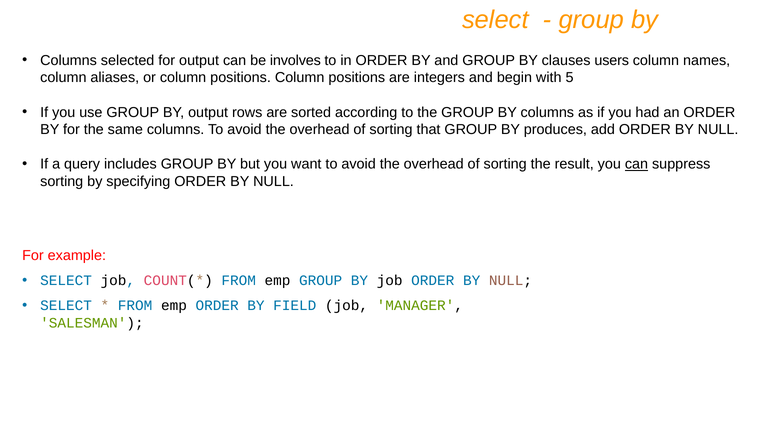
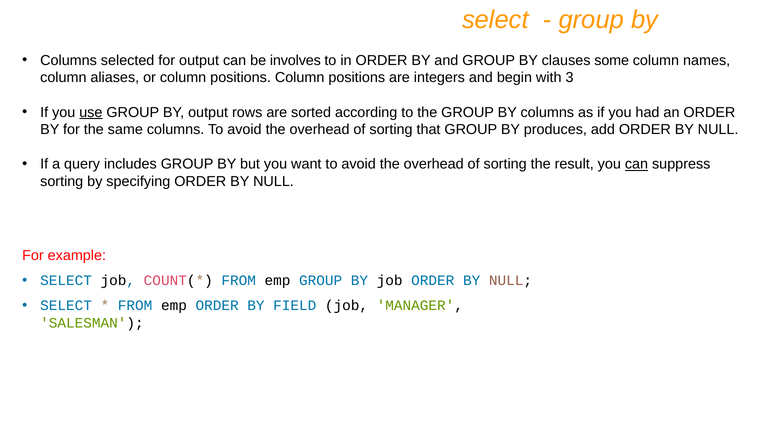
users: users -> some
5: 5 -> 3
use underline: none -> present
